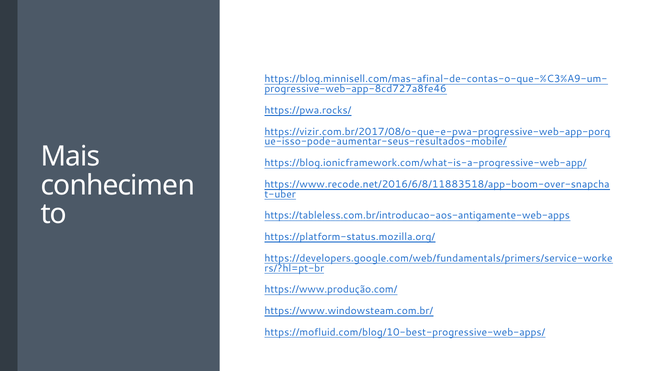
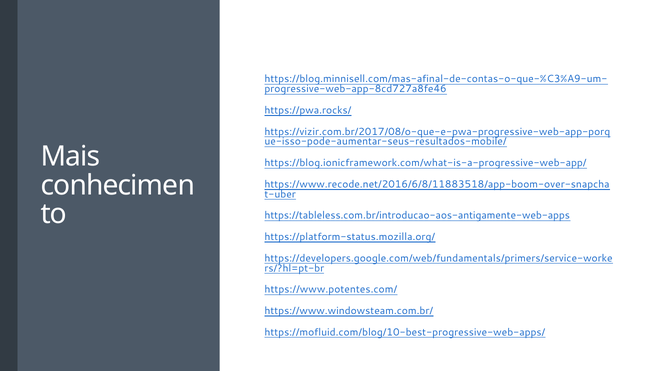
https://www.produção.com/: https://www.produção.com/ -> https://www.potentes.com/
